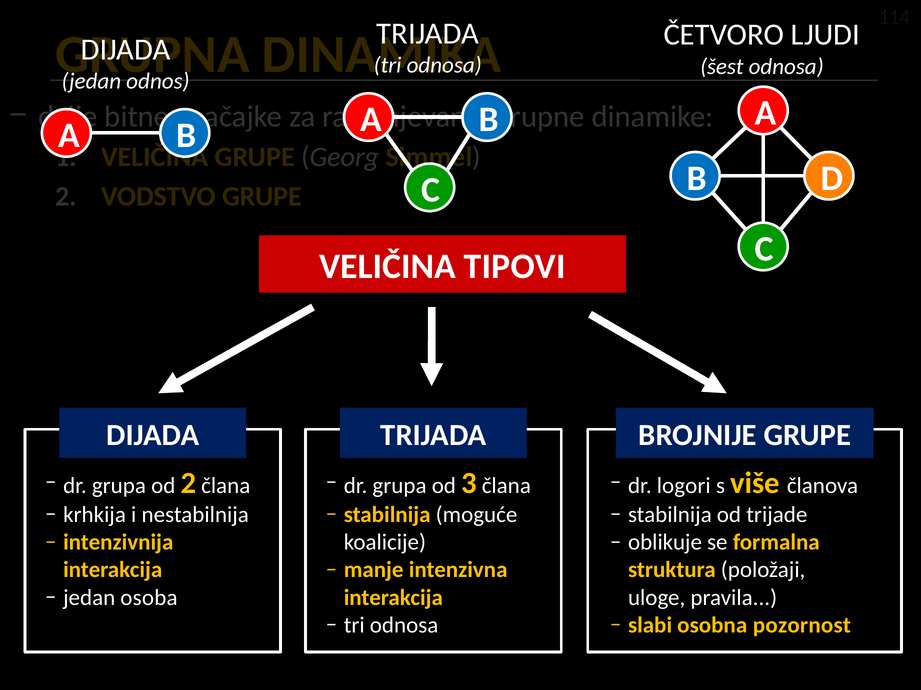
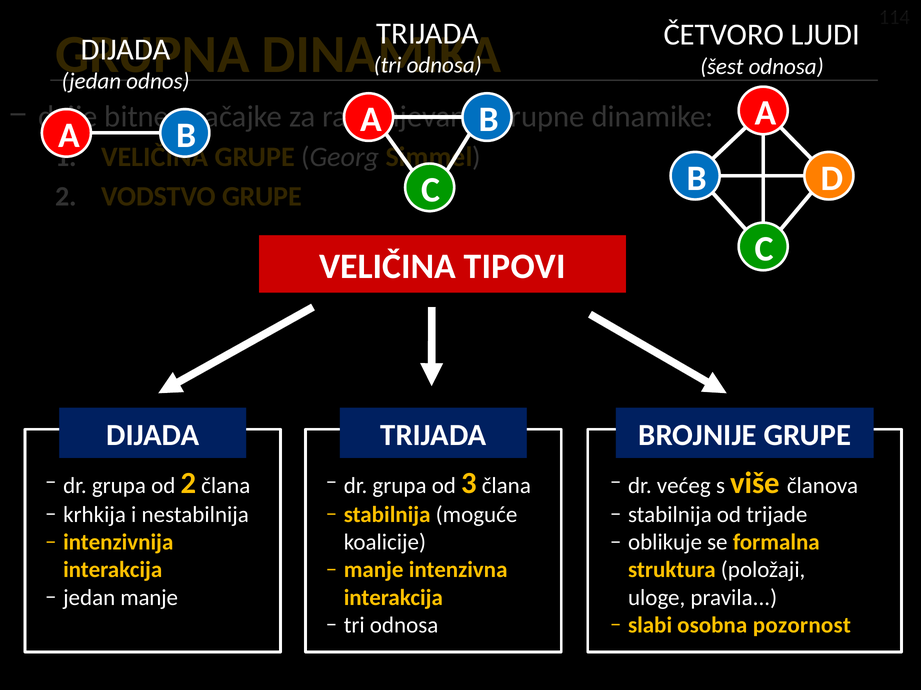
logori: logori -> većeg
jedan osoba: osoba -> manje
